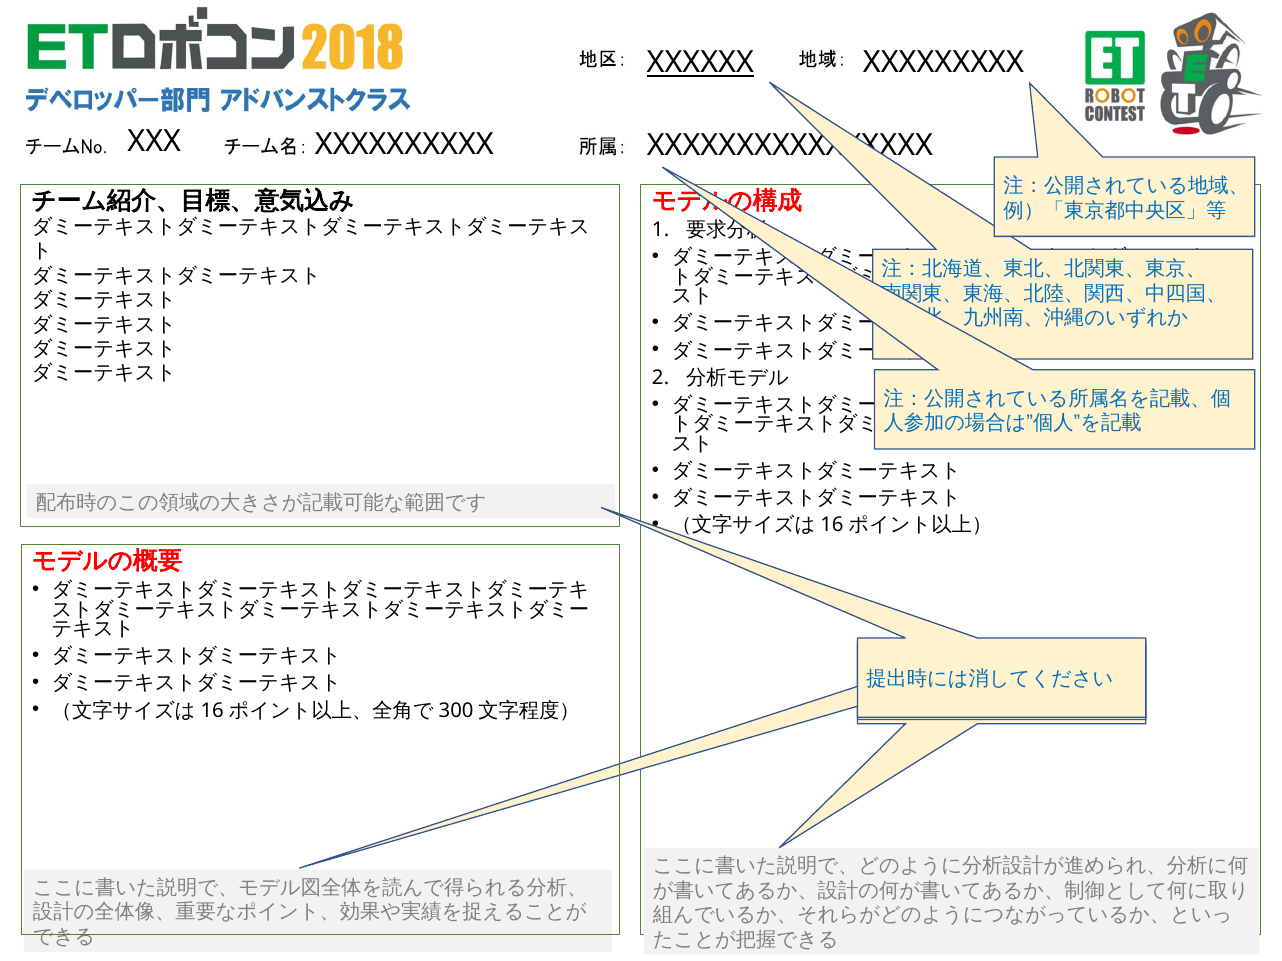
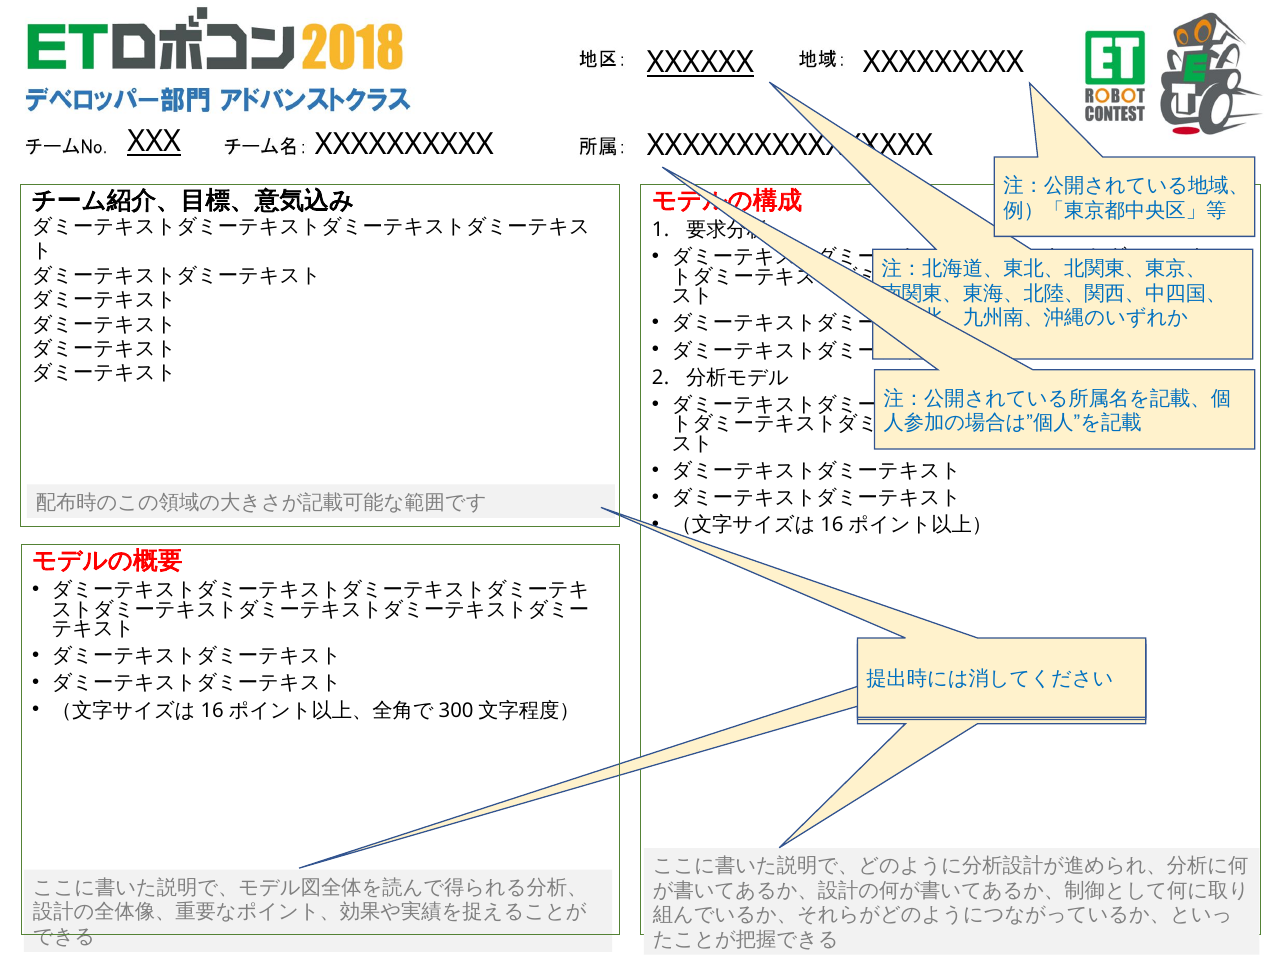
XXX underline: none -> present
